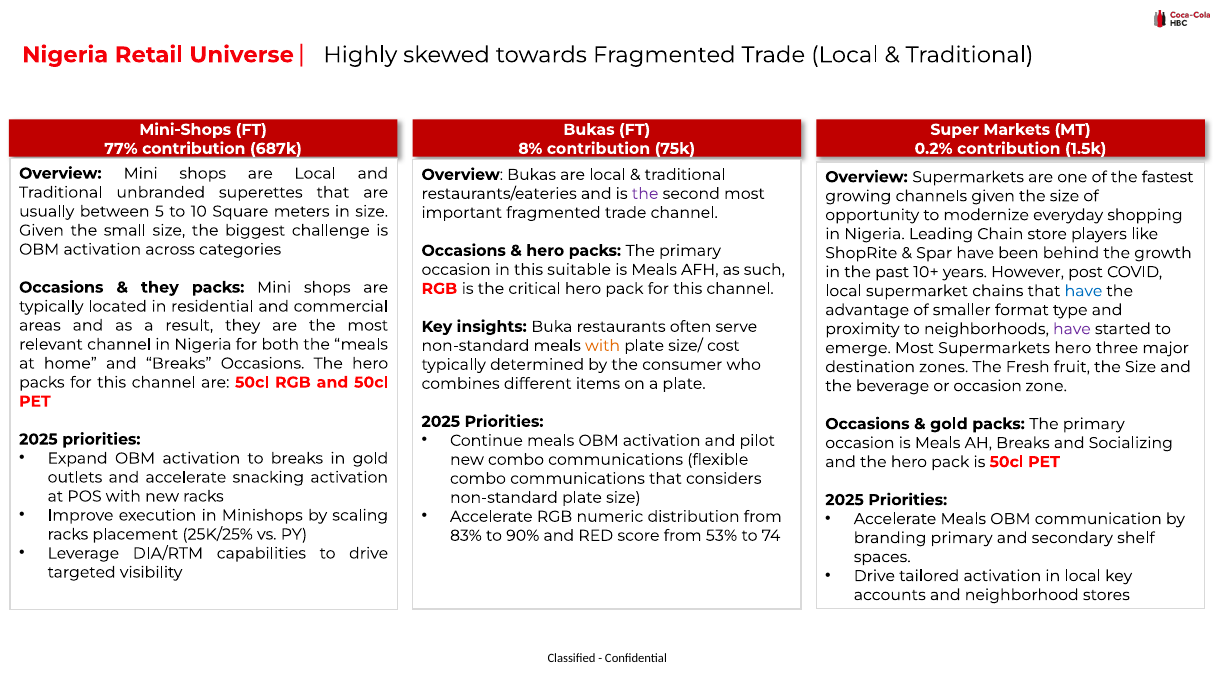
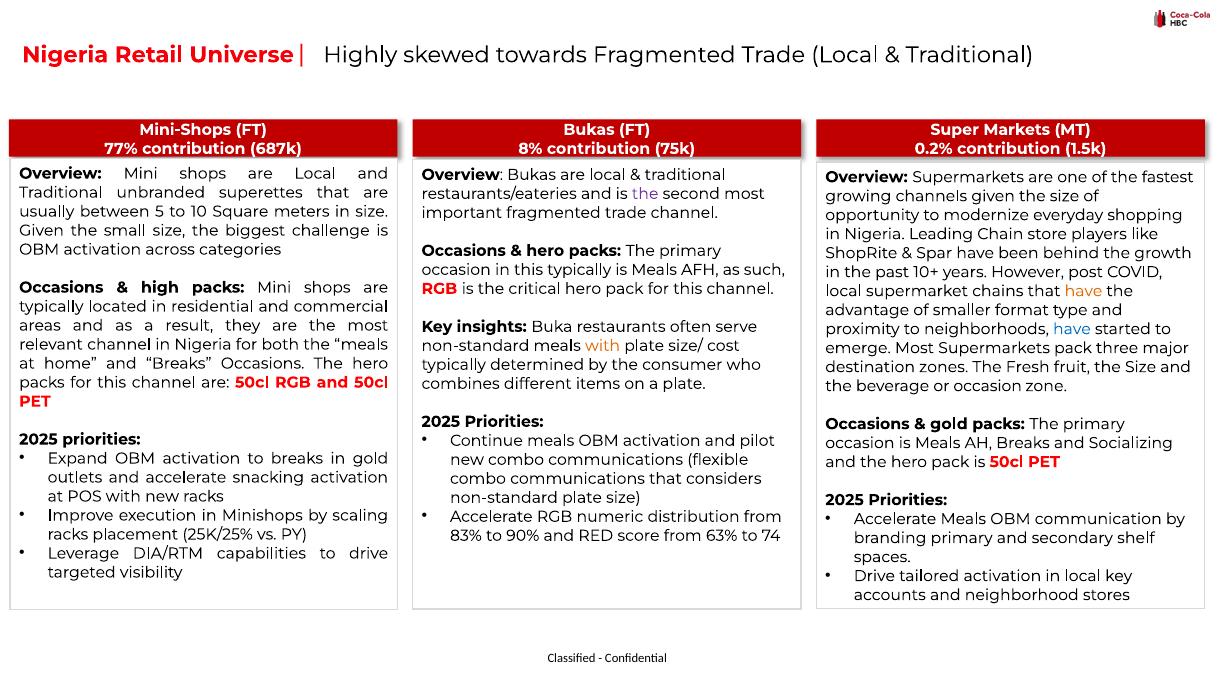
this suitable: suitable -> typically
they at (160, 287): they -> high
have at (1083, 291) colour: blue -> orange
have at (1072, 329) colour: purple -> blue
Supermarkets hero: hero -> pack
53%: 53% -> 63%
